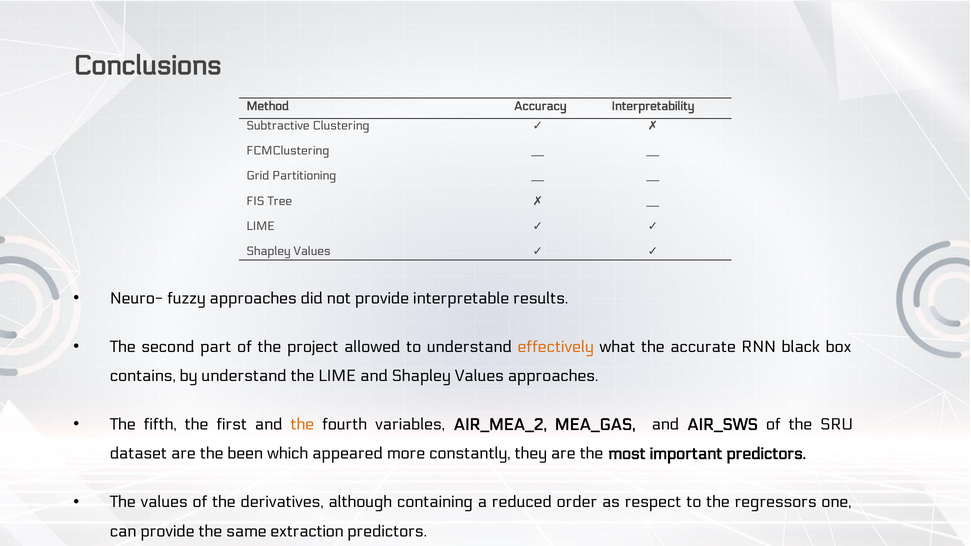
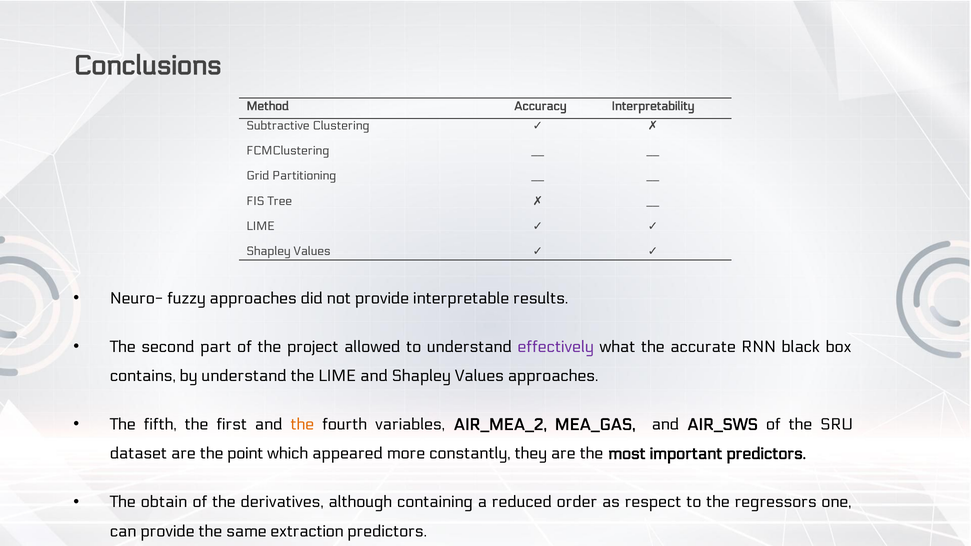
effectively colour: orange -> purple
been: been -> point
The values: values -> obtain
